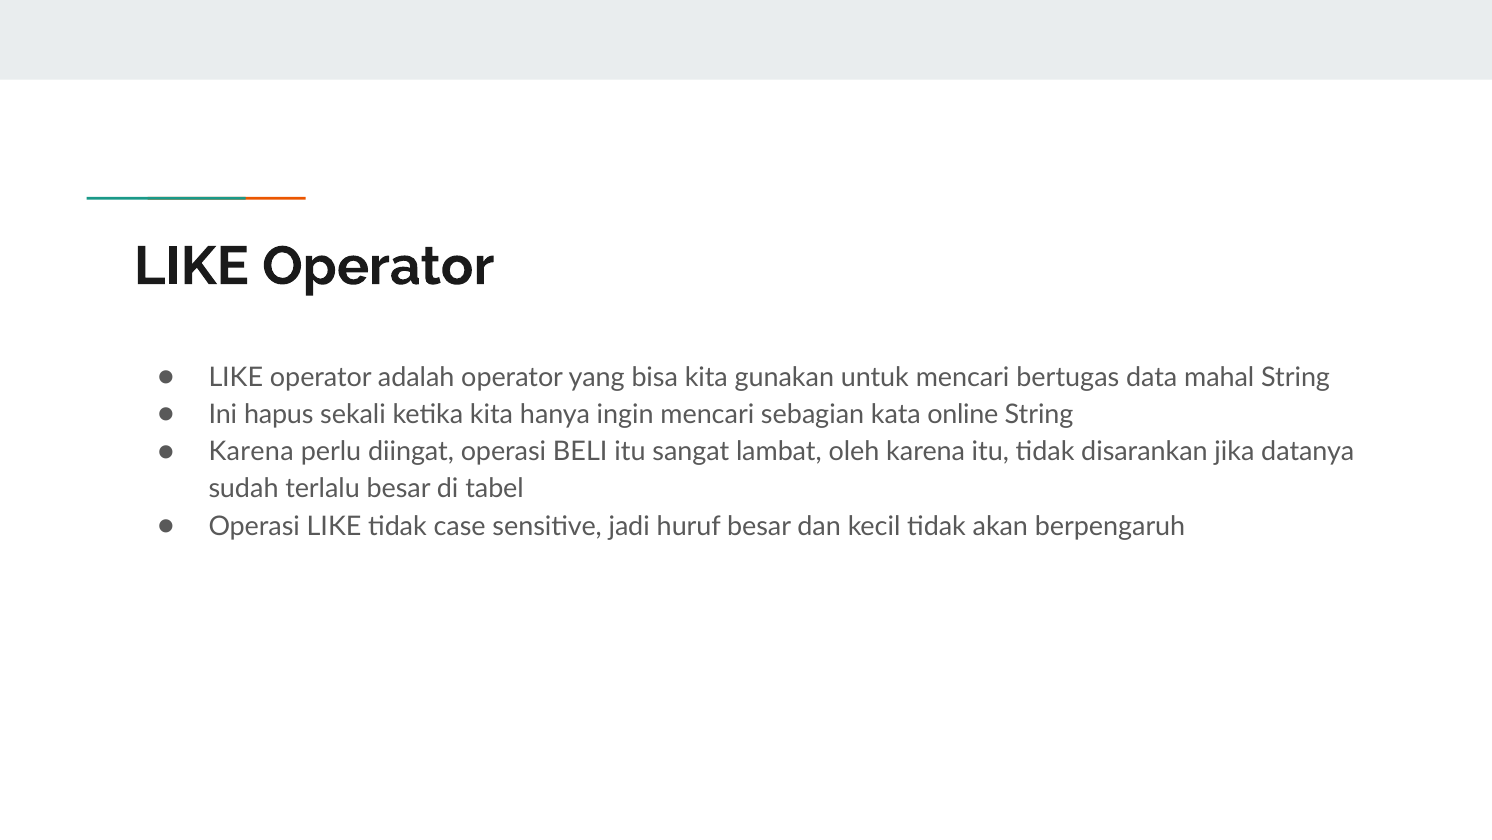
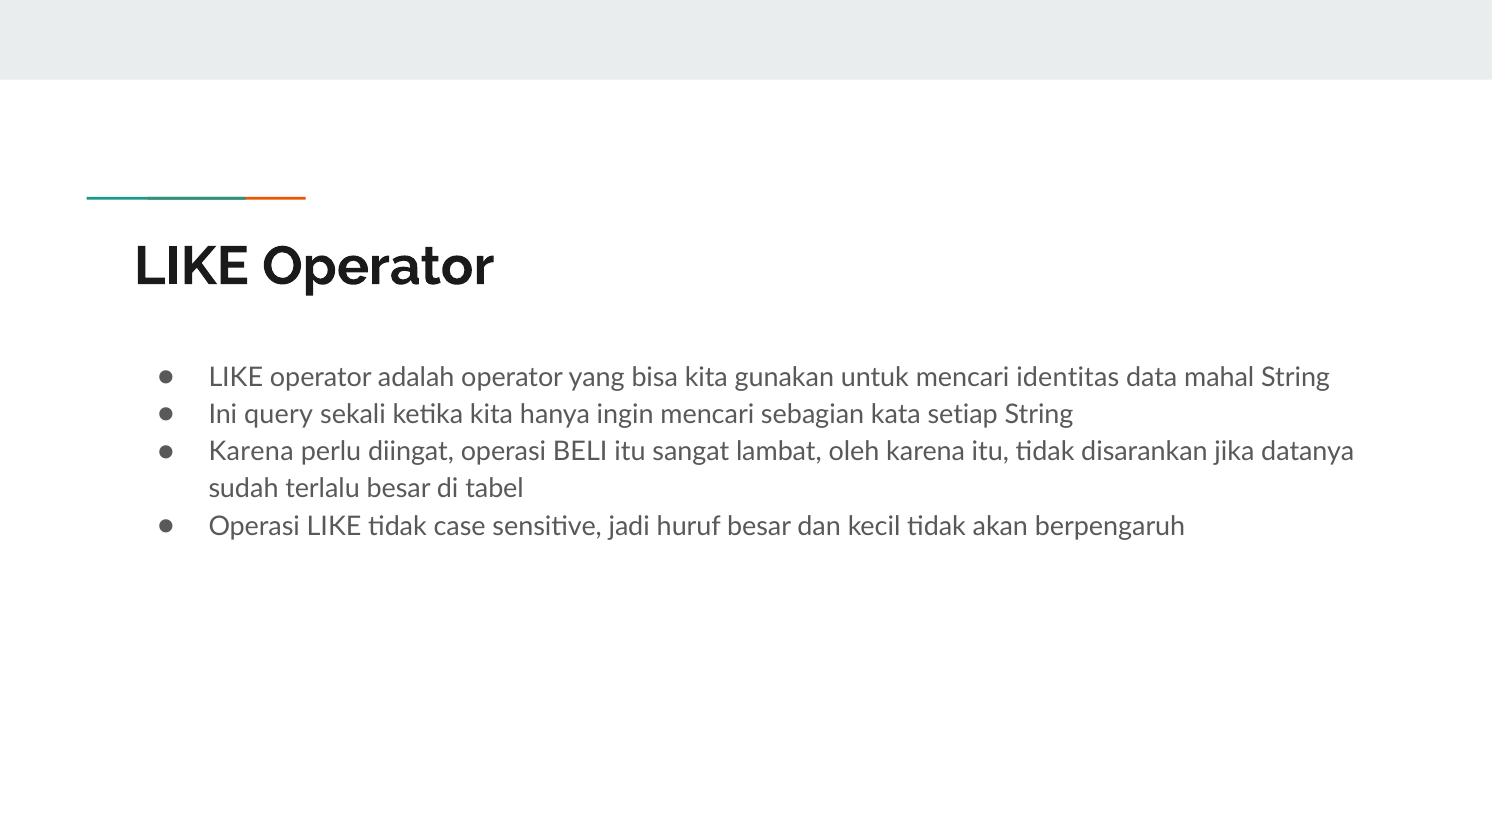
bertugas: bertugas -> identitas
hapus: hapus -> query
online: online -> setiap
